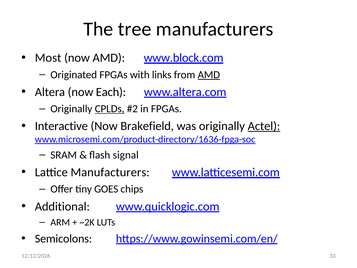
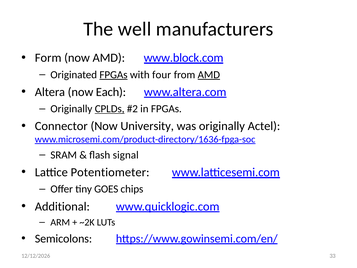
tree: tree -> well
Most: Most -> Form
FPGAs at (114, 75) underline: none -> present
links: links -> four
Interactive: Interactive -> Connector
Brakefield: Brakefield -> University
Actel underline: present -> none
Lattice Manufacturers: Manufacturers -> Potentiometer
